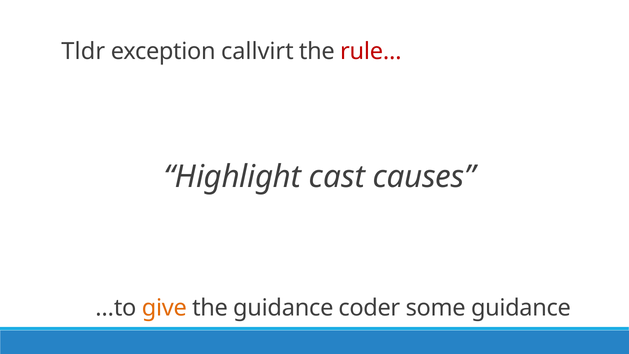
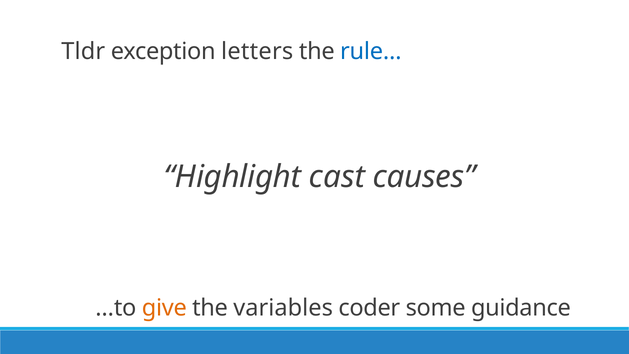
callvirt: callvirt -> letters
rule… colour: red -> blue
the guidance: guidance -> variables
